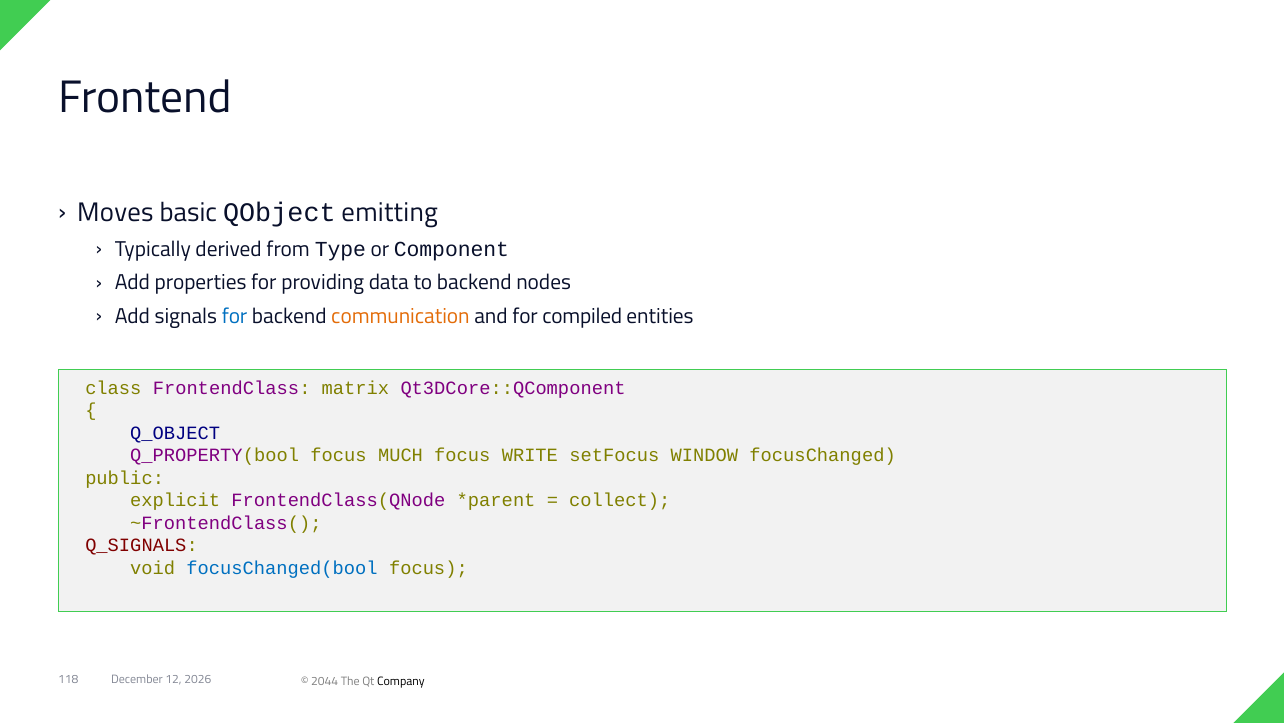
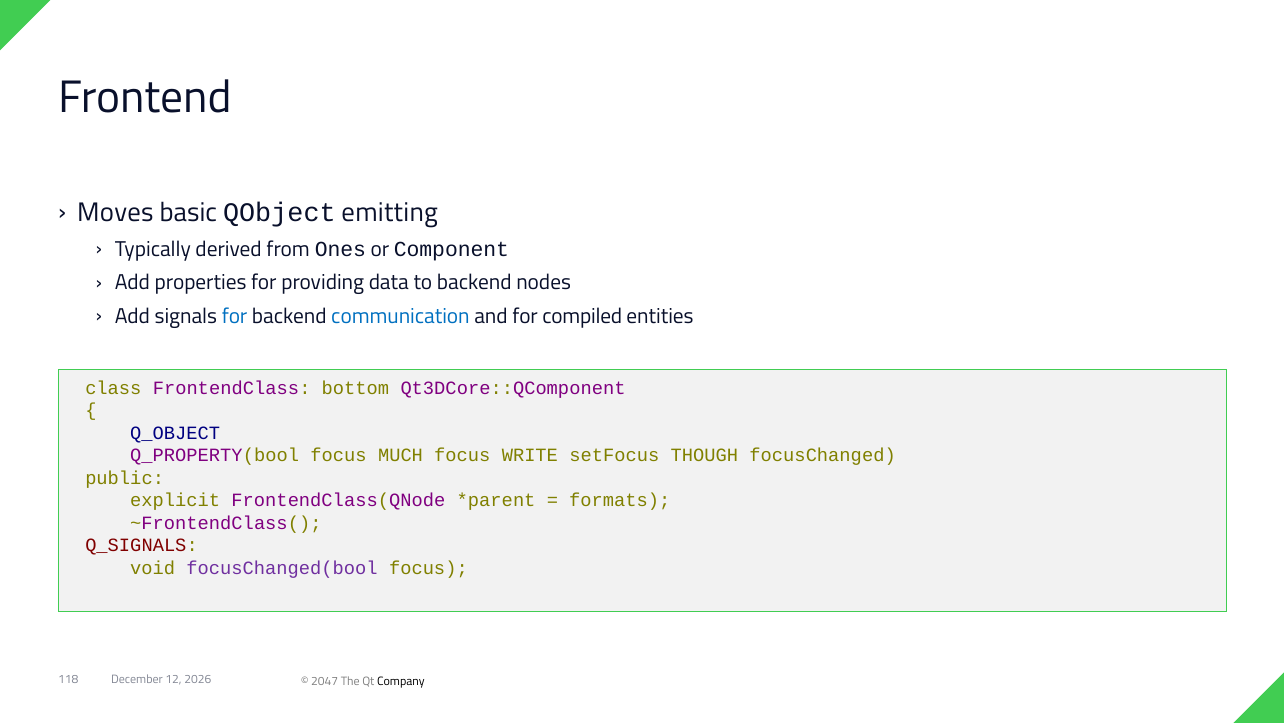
Type: Type -> Ones
communication colour: orange -> blue
matrix: matrix -> bottom
WINDOW: WINDOW -> THOUGH
collect: collect -> formats
focusChanged(bool colour: blue -> purple
2044: 2044 -> 2047
